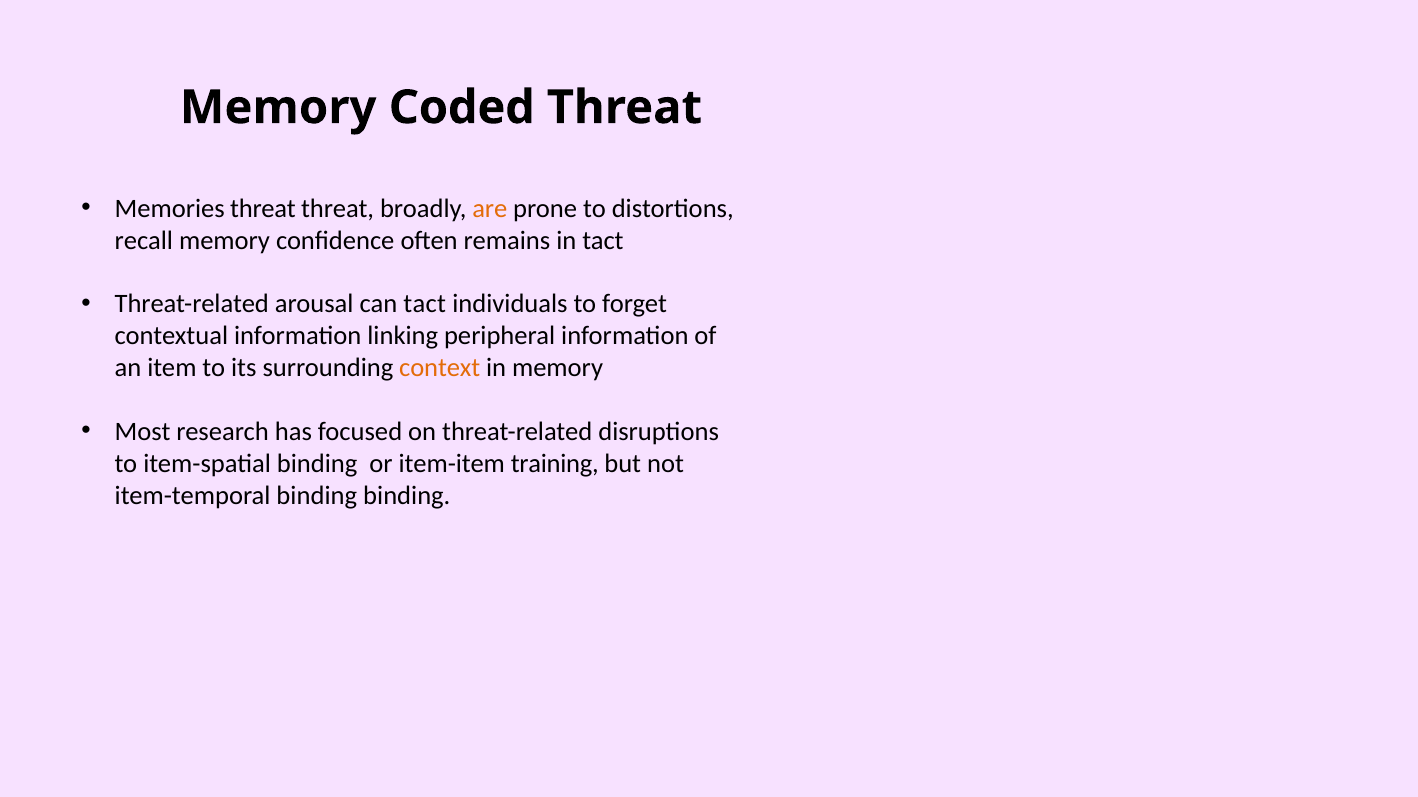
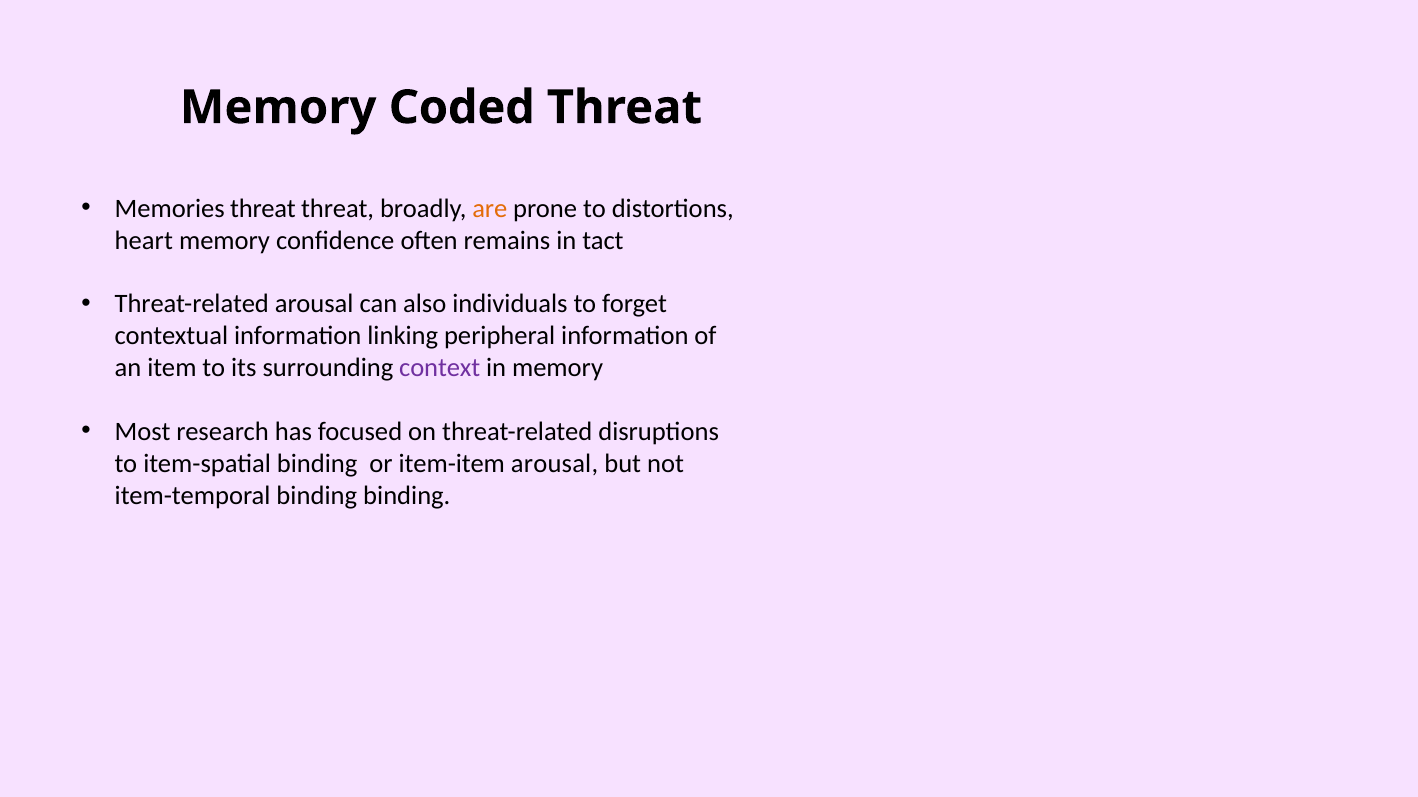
recall: recall -> heart
can tact: tact -> also
context colour: orange -> purple
item-item training: training -> arousal
